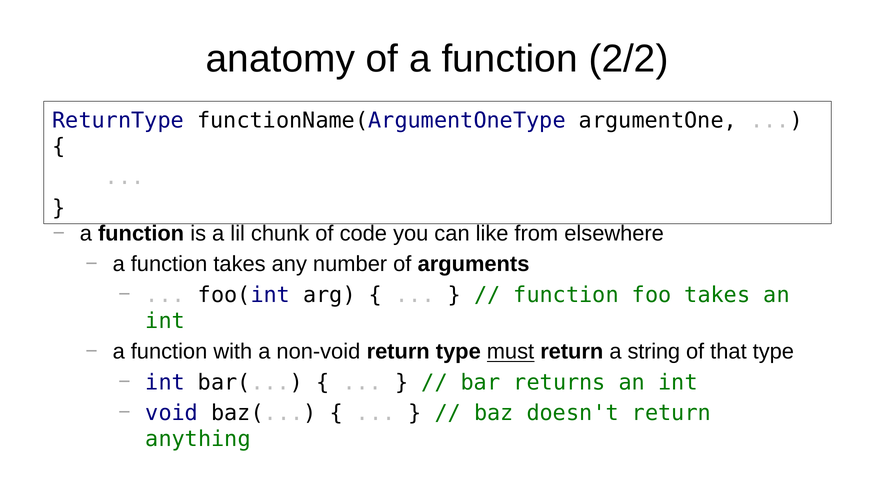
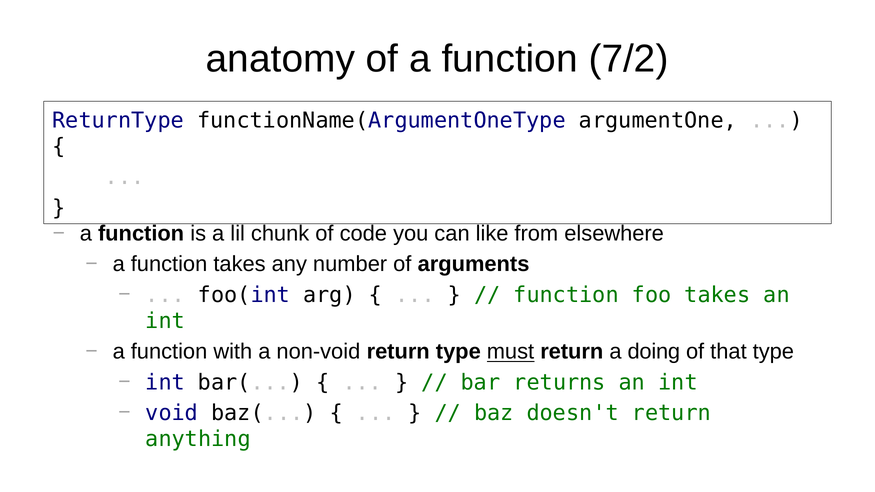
2/2: 2/2 -> 7/2
string: string -> doing
